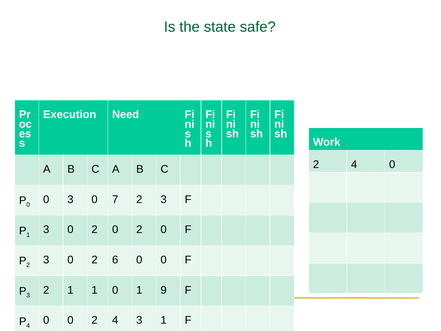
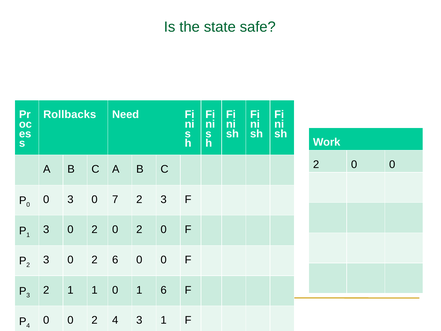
Execution: Execution -> Rollbacks
4 at (354, 164): 4 -> 0
1 9: 9 -> 6
